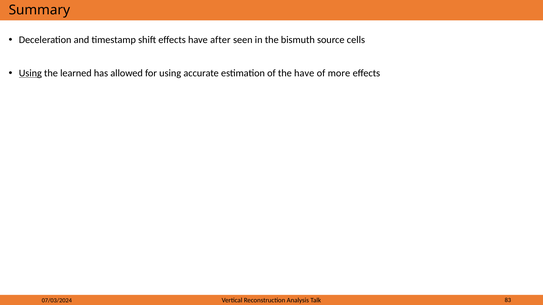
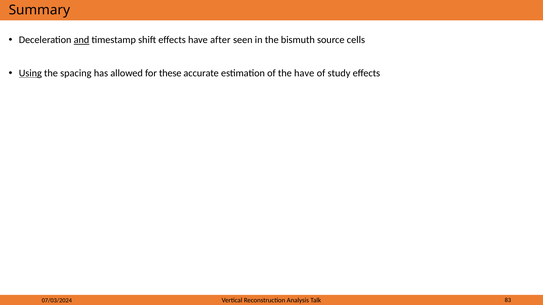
and underline: none -> present
learned: learned -> spacing
for using: using -> these
more: more -> study
